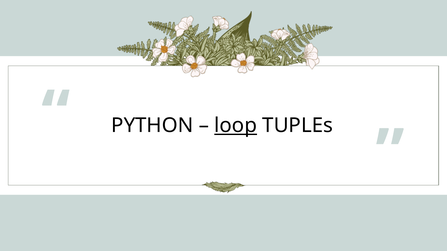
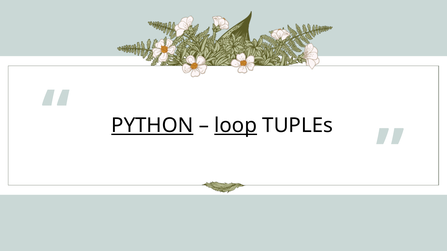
PYTHON underline: none -> present
